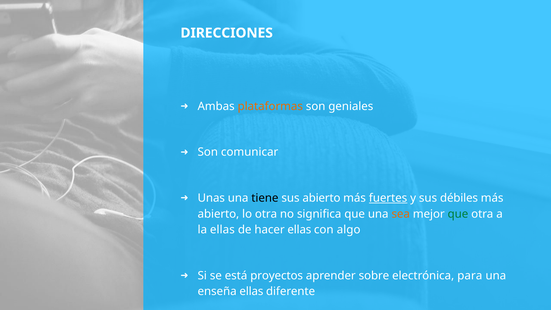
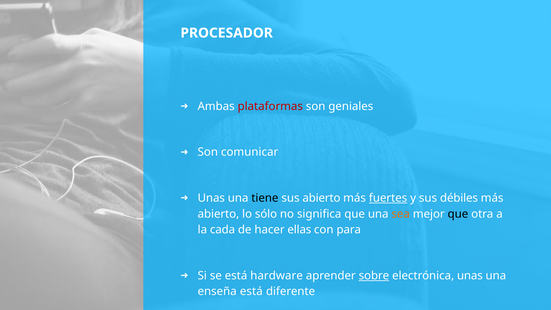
DIRECCIONES: DIRECCIONES -> PROCESADOR
plataformas colour: orange -> red
lo otra: otra -> sólo
que at (458, 214) colour: green -> black
la ellas: ellas -> cada
algo: algo -> para
proyectos: proyectos -> hardware
sobre underline: none -> present
electrónica para: para -> unas
enseña ellas: ellas -> está
